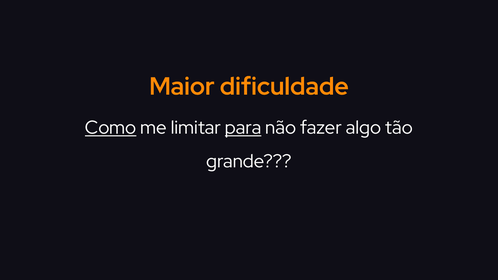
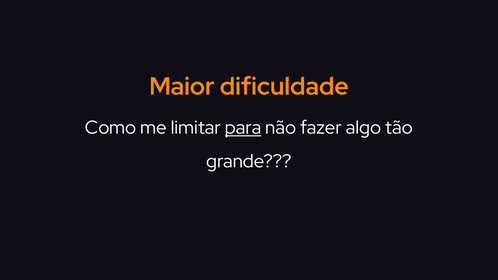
Como underline: present -> none
